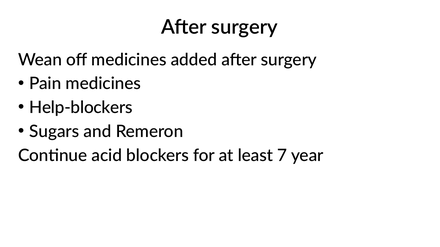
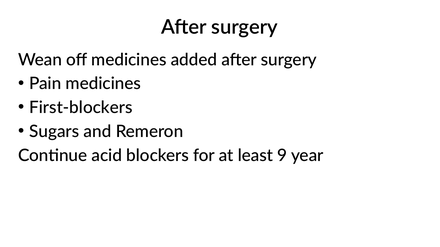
Help-blockers: Help-blockers -> First-blockers
7: 7 -> 9
